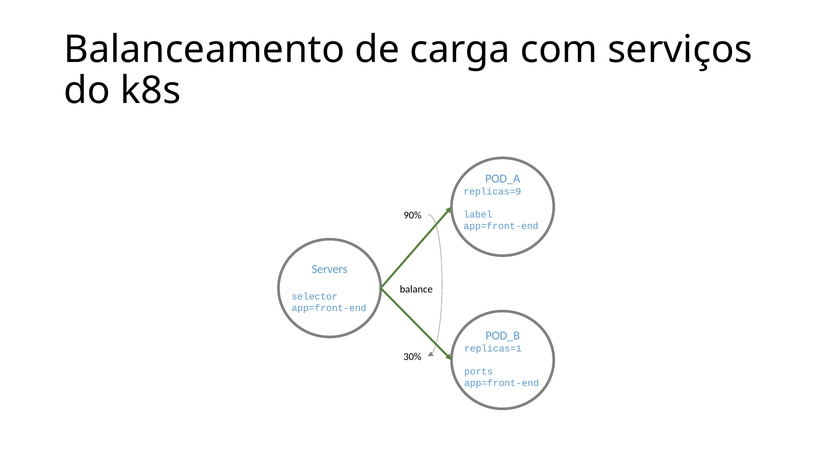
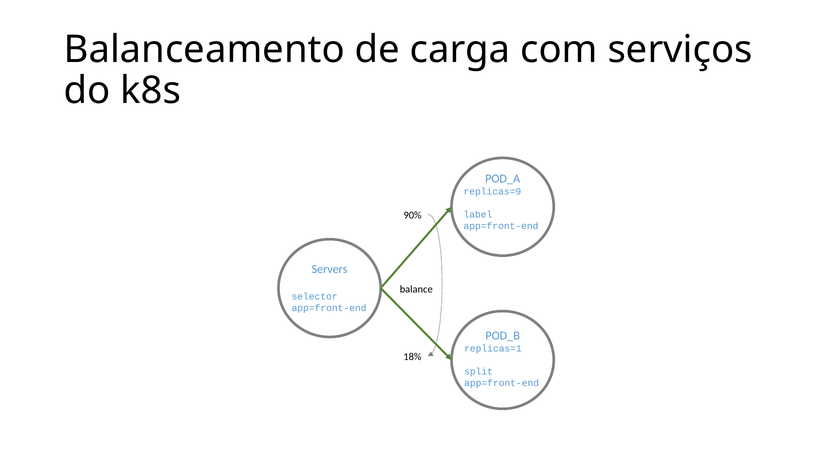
30%: 30% -> 18%
ports: ports -> split
